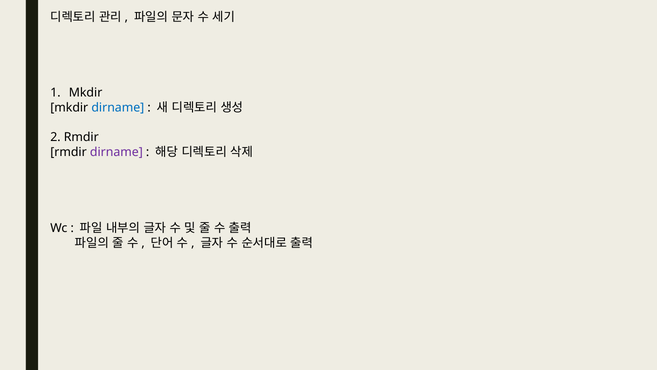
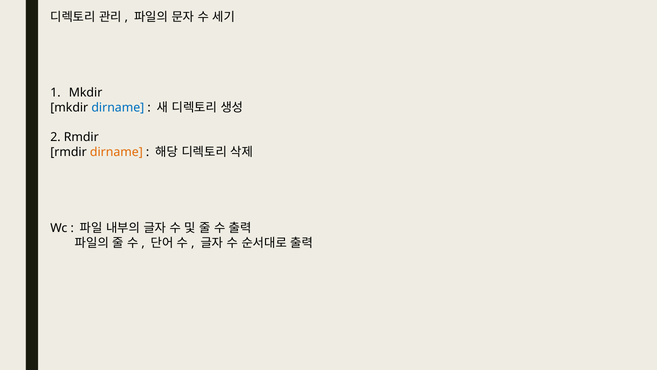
dirname at (116, 152) colour: purple -> orange
